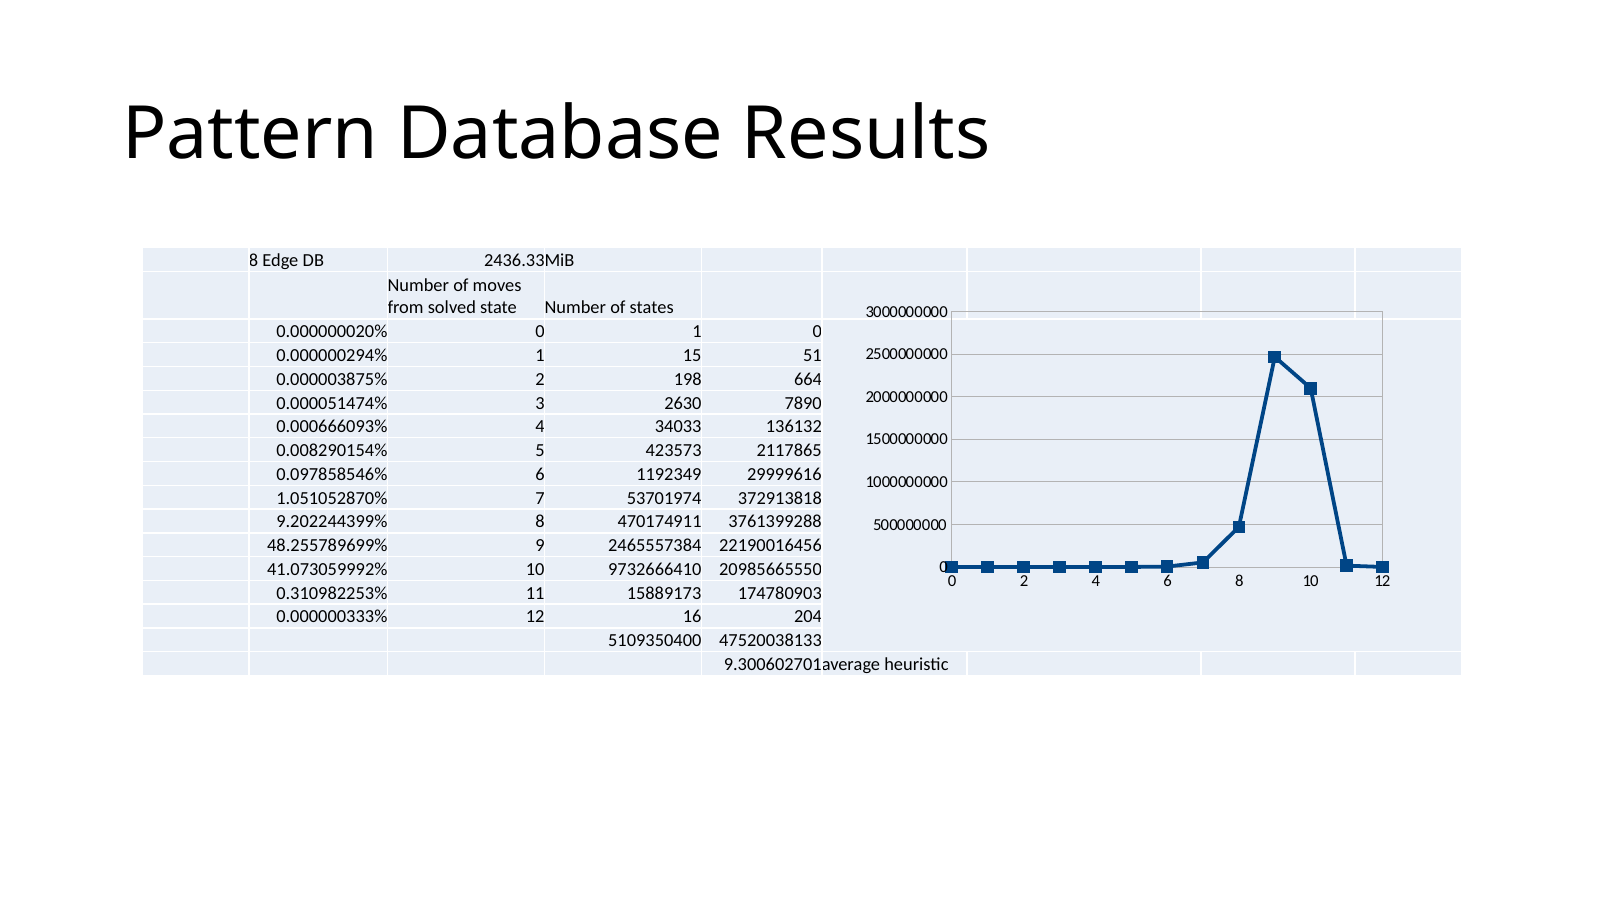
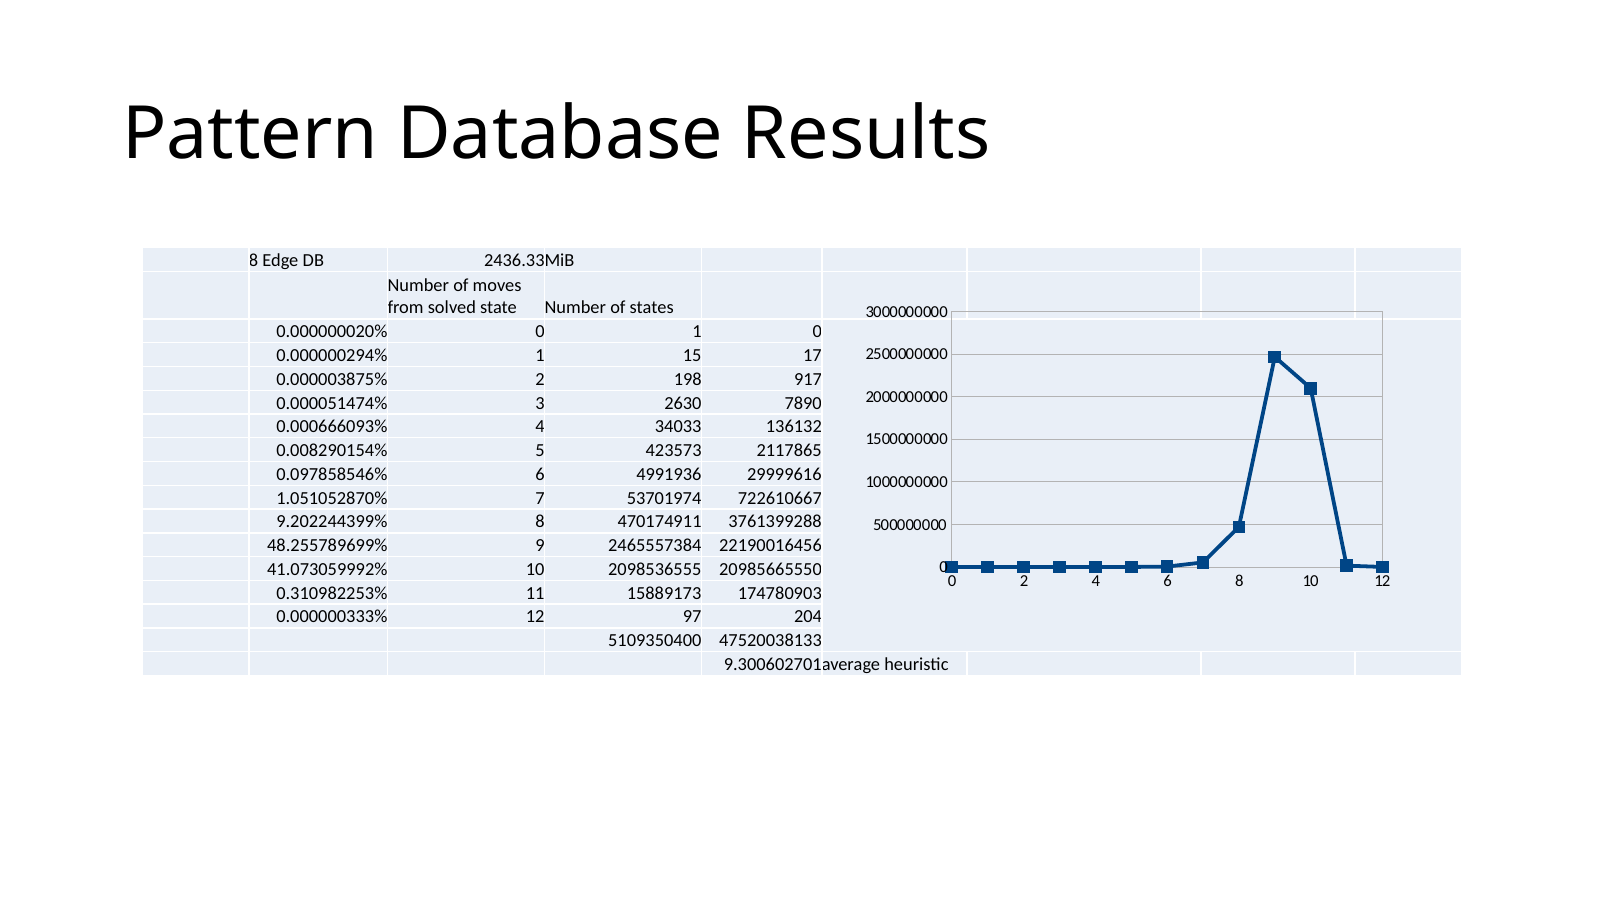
51: 51 -> 17
664: 664 -> 917
1192349: 1192349 -> 4991936
372913818: 372913818 -> 722610667
9732666410: 9732666410 -> 2098536555
16: 16 -> 97
